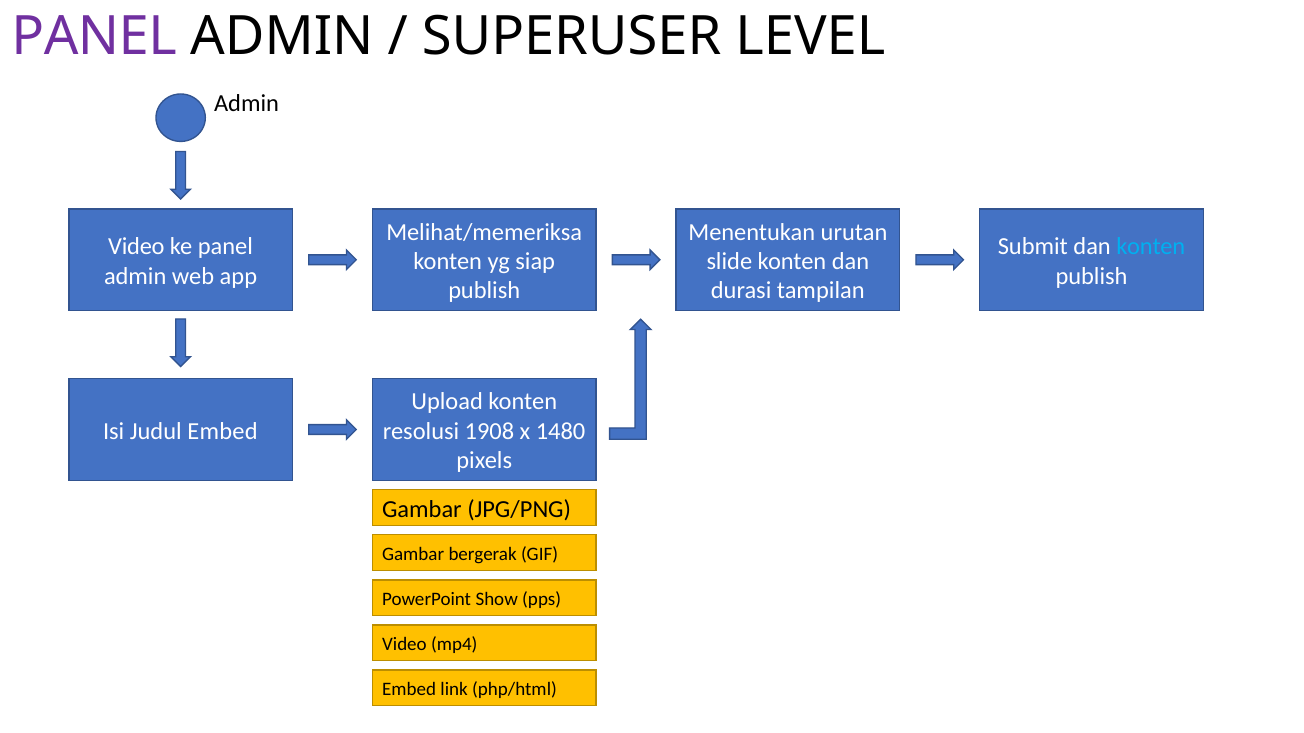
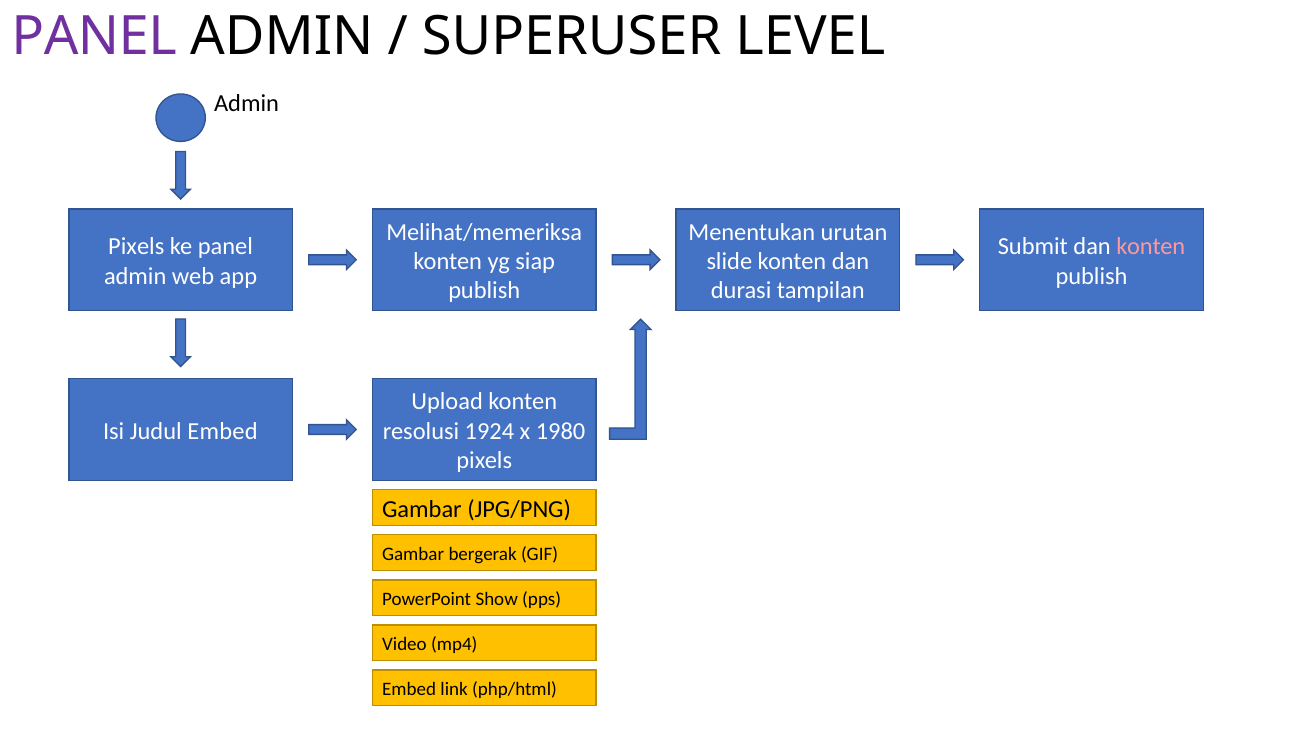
Video at (136, 247): Video -> Pixels
konten at (1151, 247) colour: light blue -> pink
1908: 1908 -> 1924
1480: 1480 -> 1980
